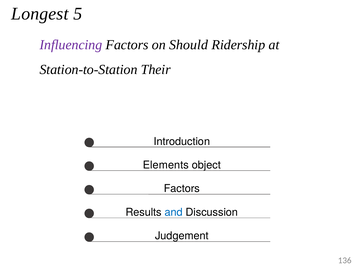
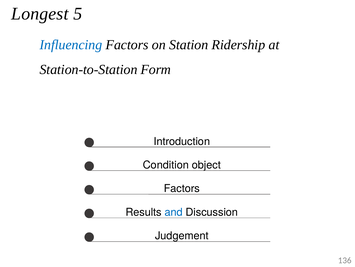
Influencing colour: purple -> blue
Should: Should -> Station
Their: Their -> Form
Elements: Elements -> Condition
